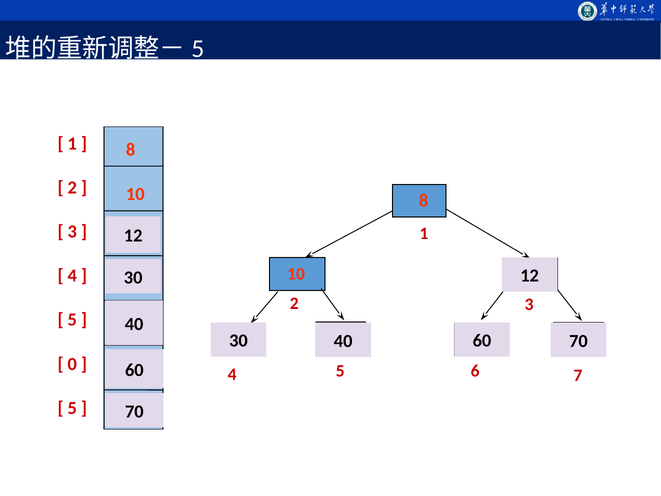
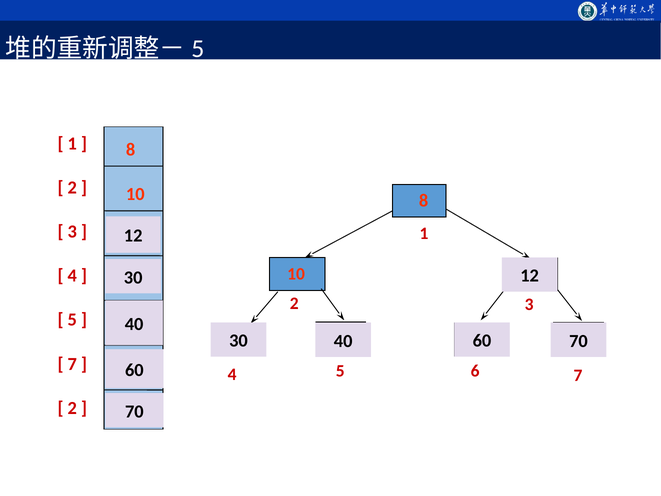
0 at (72, 364): 0 -> 7
5 at (72, 408): 5 -> 2
